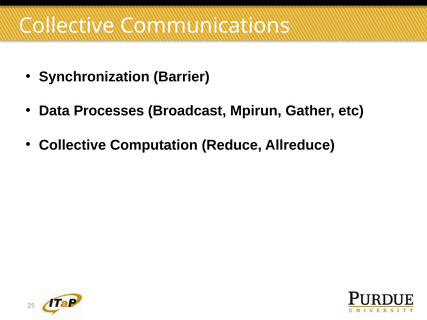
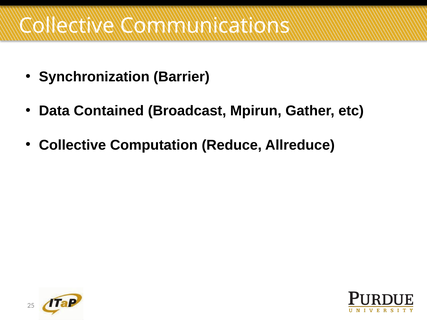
Processes: Processes -> Contained
